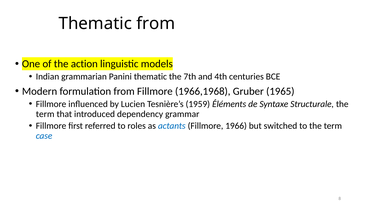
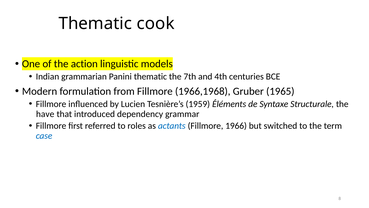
Thematic from: from -> cook
term at (45, 114): term -> have
